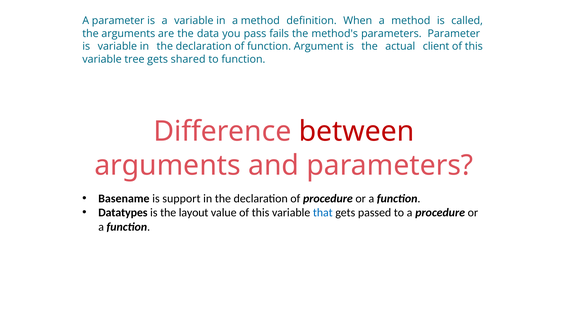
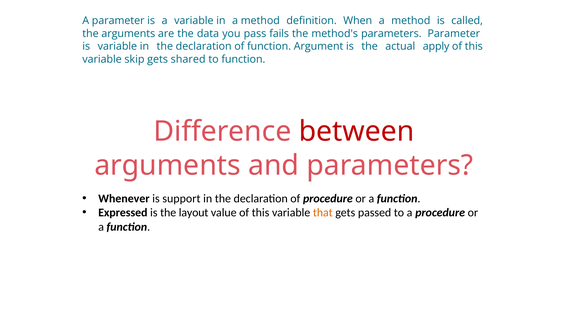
client: client -> apply
tree: tree -> skip
Basename: Basename -> Whenever
Datatypes: Datatypes -> Expressed
that colour: blue -> orange
